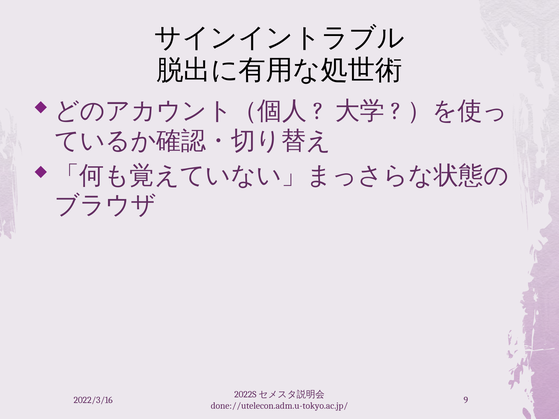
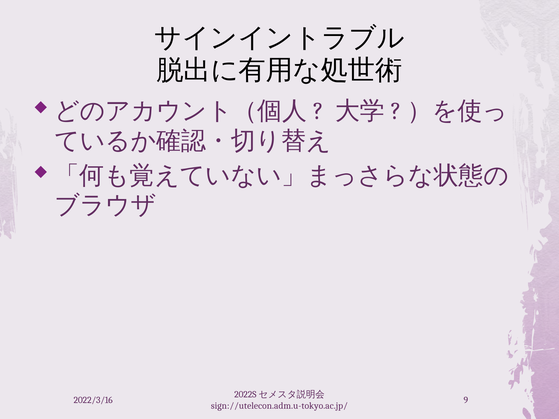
done://utelecon.adm.u-tokyo.ac.jp/: done://utelecon.adm.u-tokyo.ac.jp/ -> sign://utelecon.adm.u-tokyo.ac.jp/
